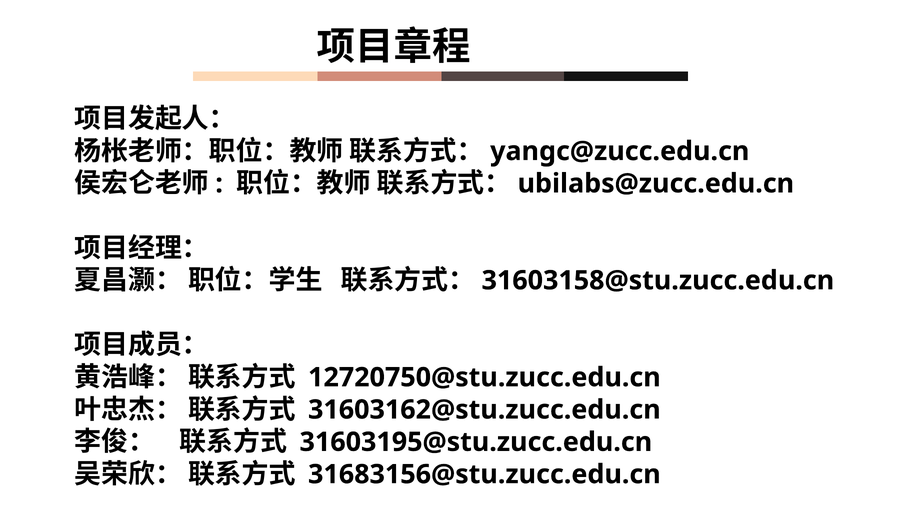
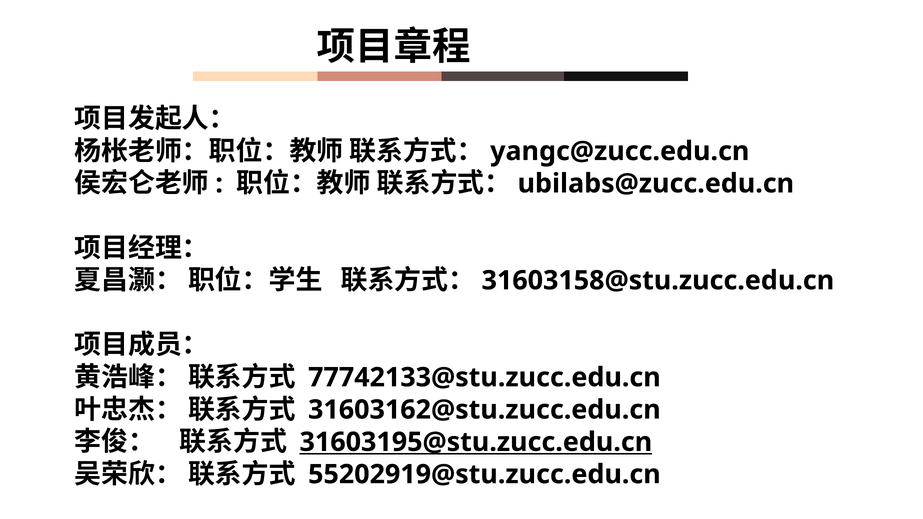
12720750@stu.zucc.edu.cn: 12720750@stu.zucc.edu.cn -> 77742133@stu.zucc.edu.cn
31603195@stu.zucc.edu.cn underline: none -> present
31683156@stu.zucc.edu.cn: 31683156@stu.zucc.edu.cn -> 55202919@stu.zucc.edu.cn
